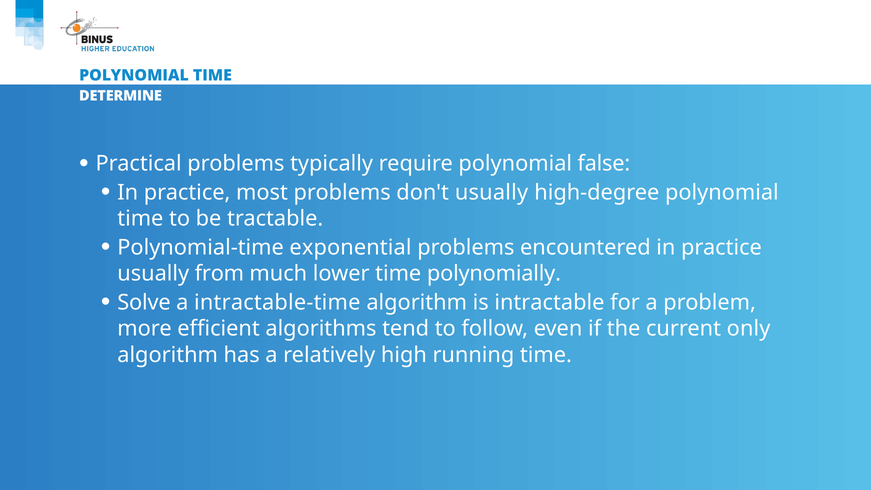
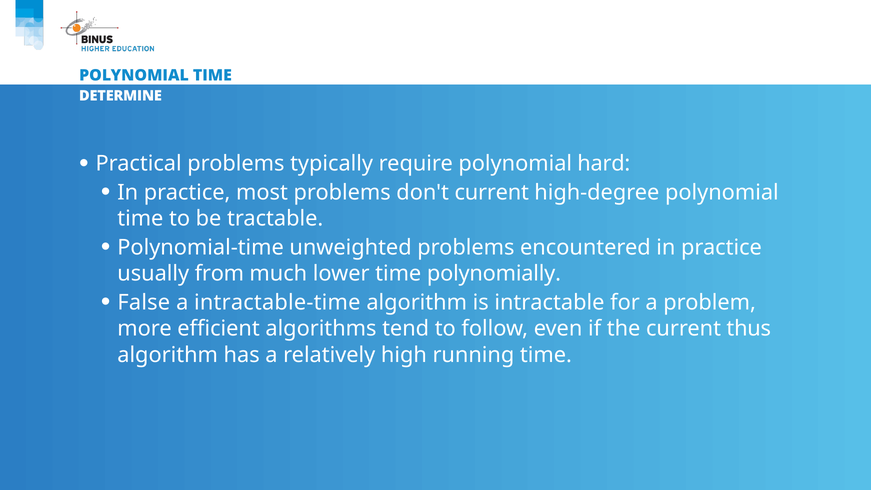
false: false -> hard
don't usually: usually -> current
exponential: exponential -> unweighted
Solve: Solve -> False
only: only -> thus
